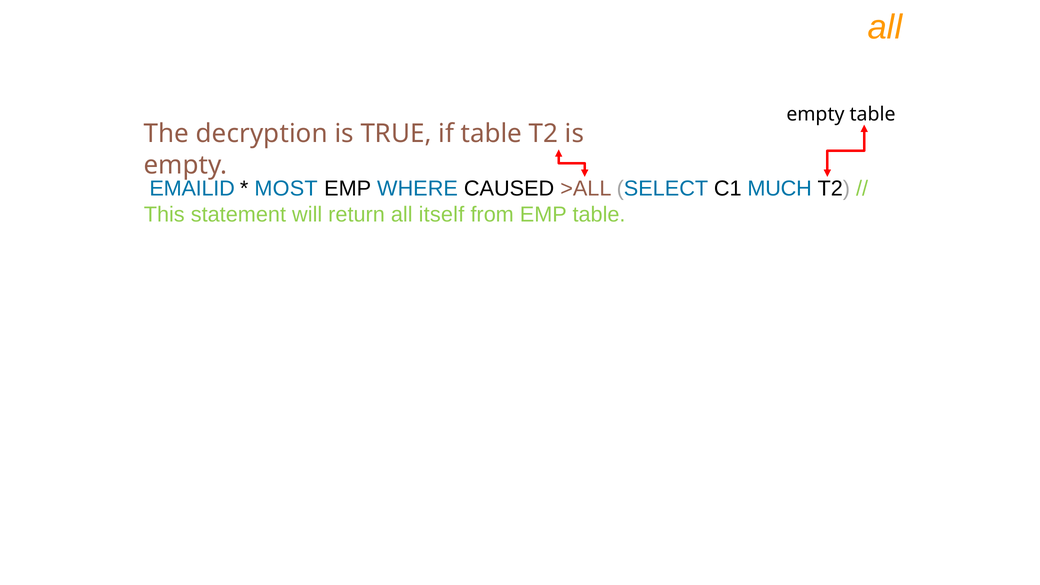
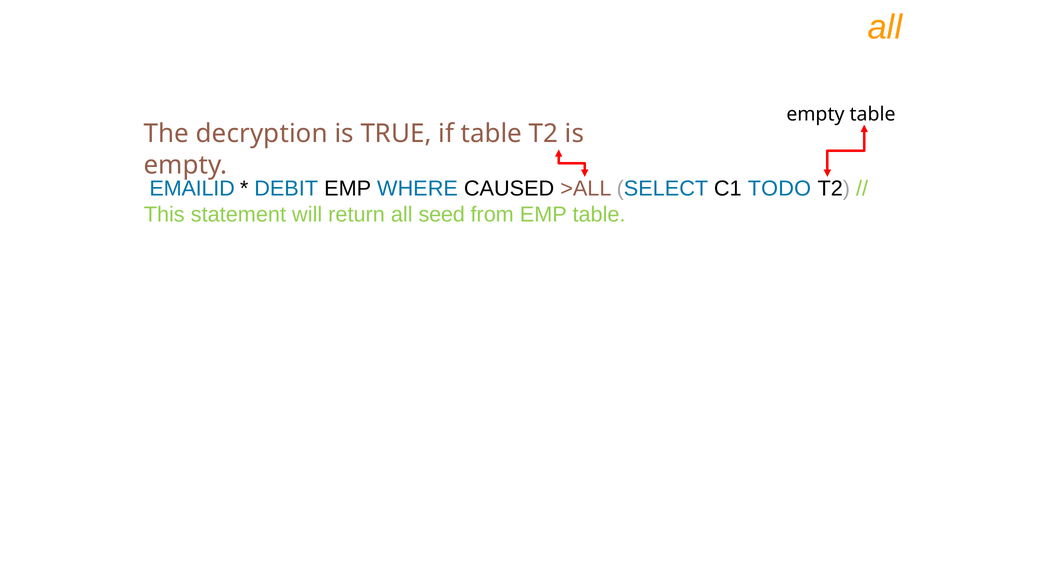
MOST: MOST -> DEBIT
MUCH: MUCH -> TODO
itself: itself -> seed
